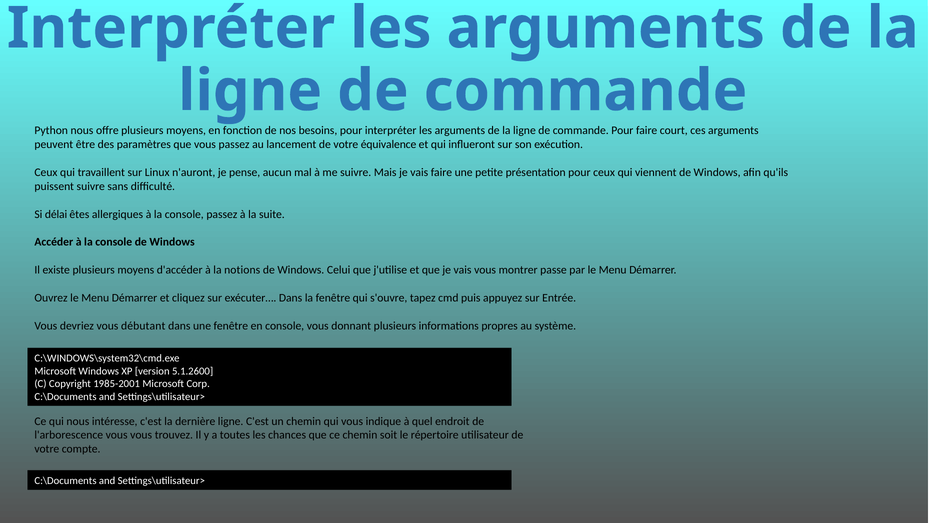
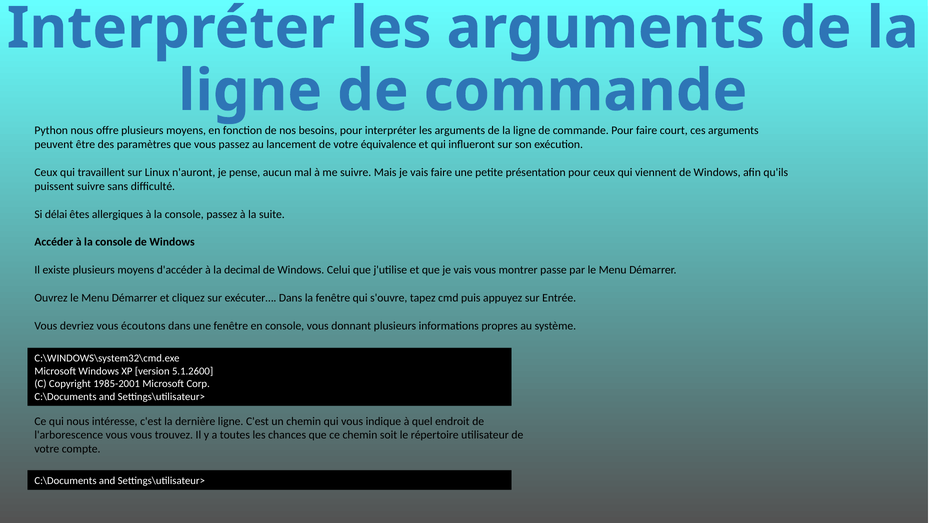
notions: notions -> decimal
débutant: débutant -> écoutons
